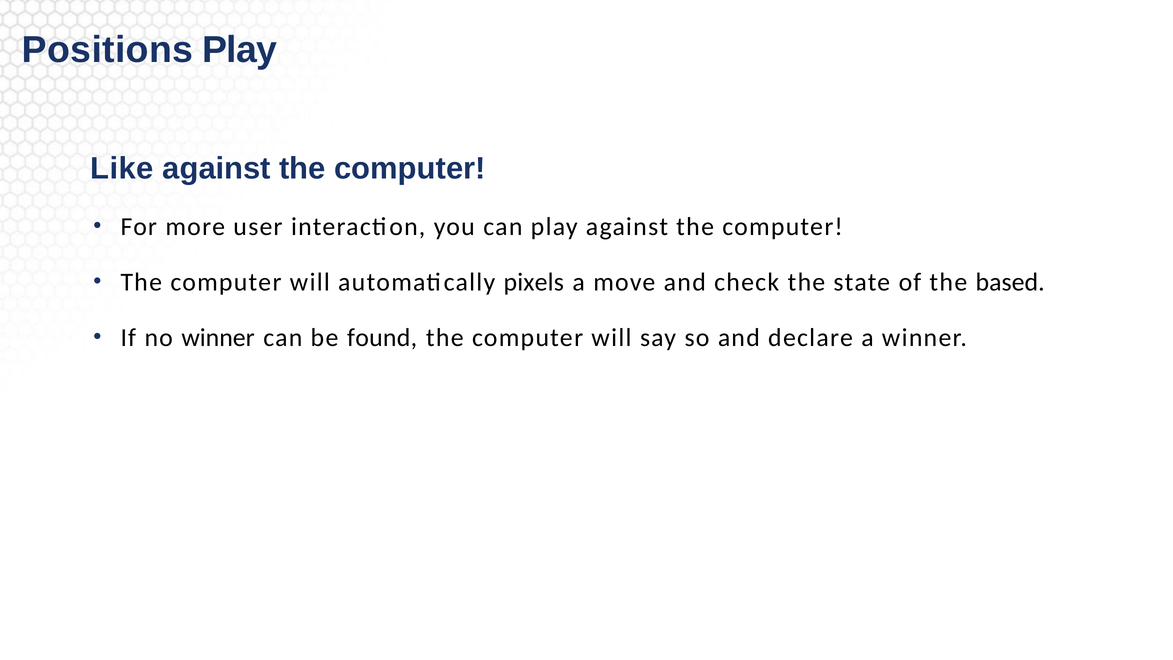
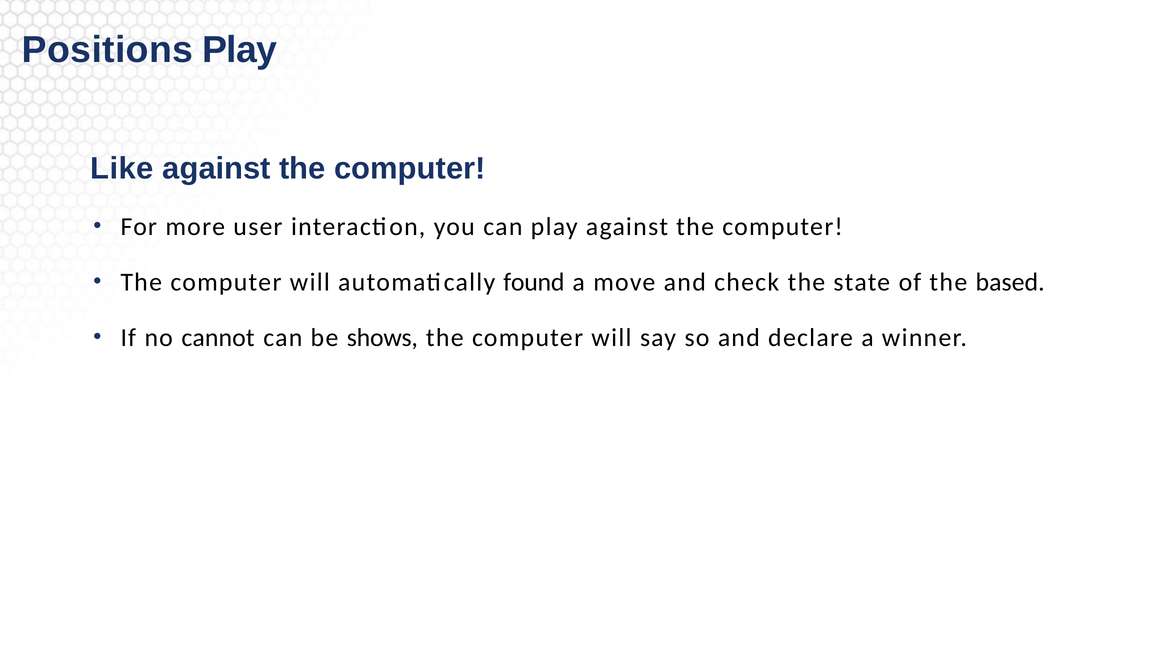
pixels: pixels -> found
no winner: winner -> cannot
found: found -> shows
